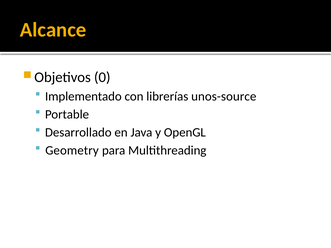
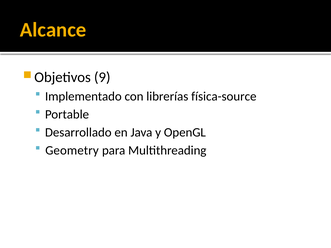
0: 0 -> 9
unos-source: unos-source -> física-source
